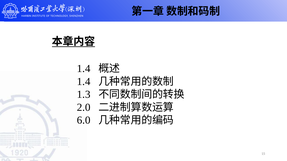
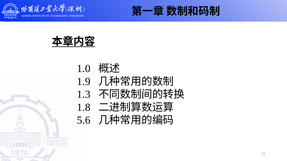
1.4 at (84, 69): 1.4 -> 1.0
1.4 at (84, 82): 1.4 -> 1.9
2.0: 2.0 -> 1.8
6.0: 6.0 -> 5.6
